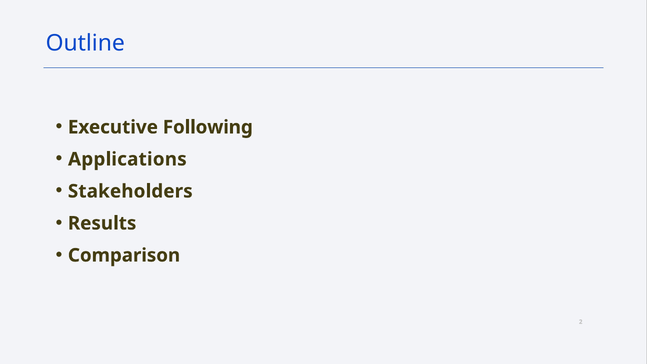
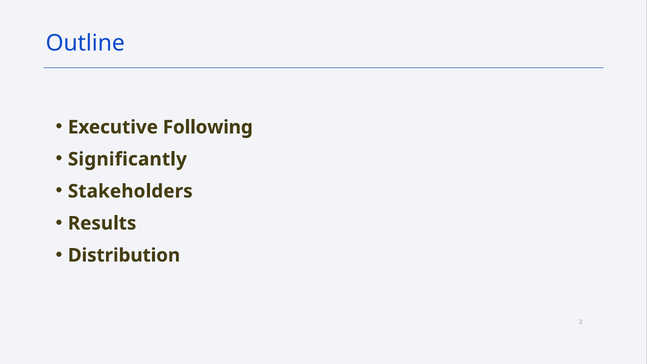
Applications: Applications -> Significantly
Comparison: Comparison -> Distribution
